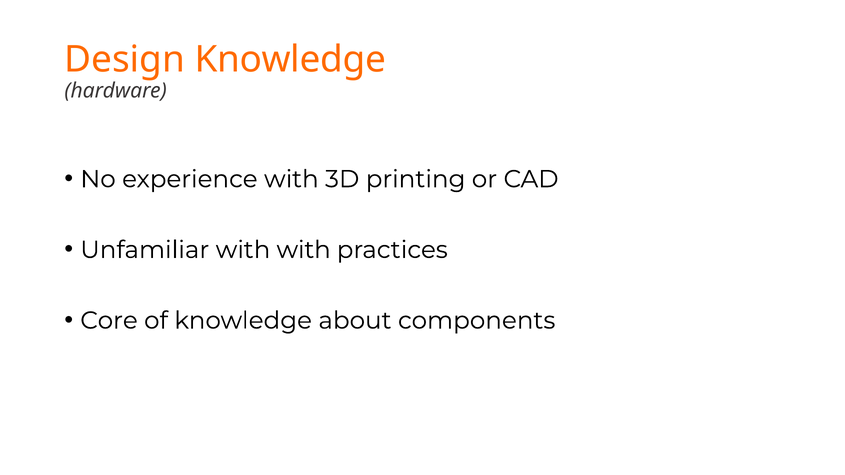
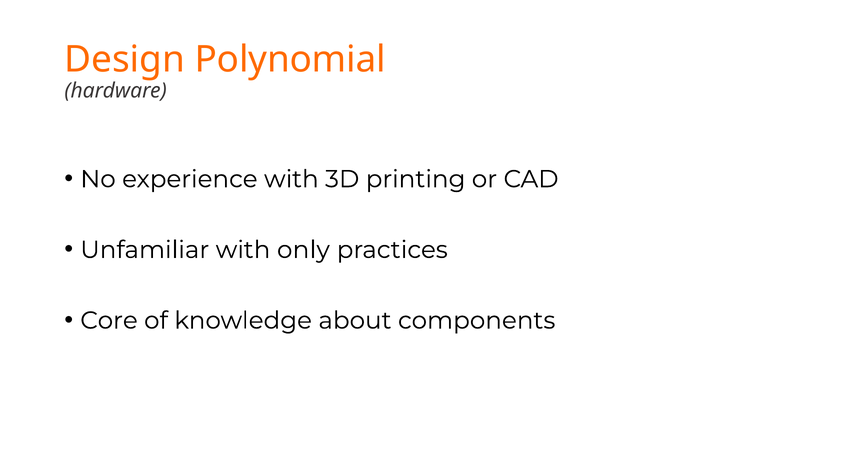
Design Knowledge: Knowledge -> Polynomial
with with: with -> only
